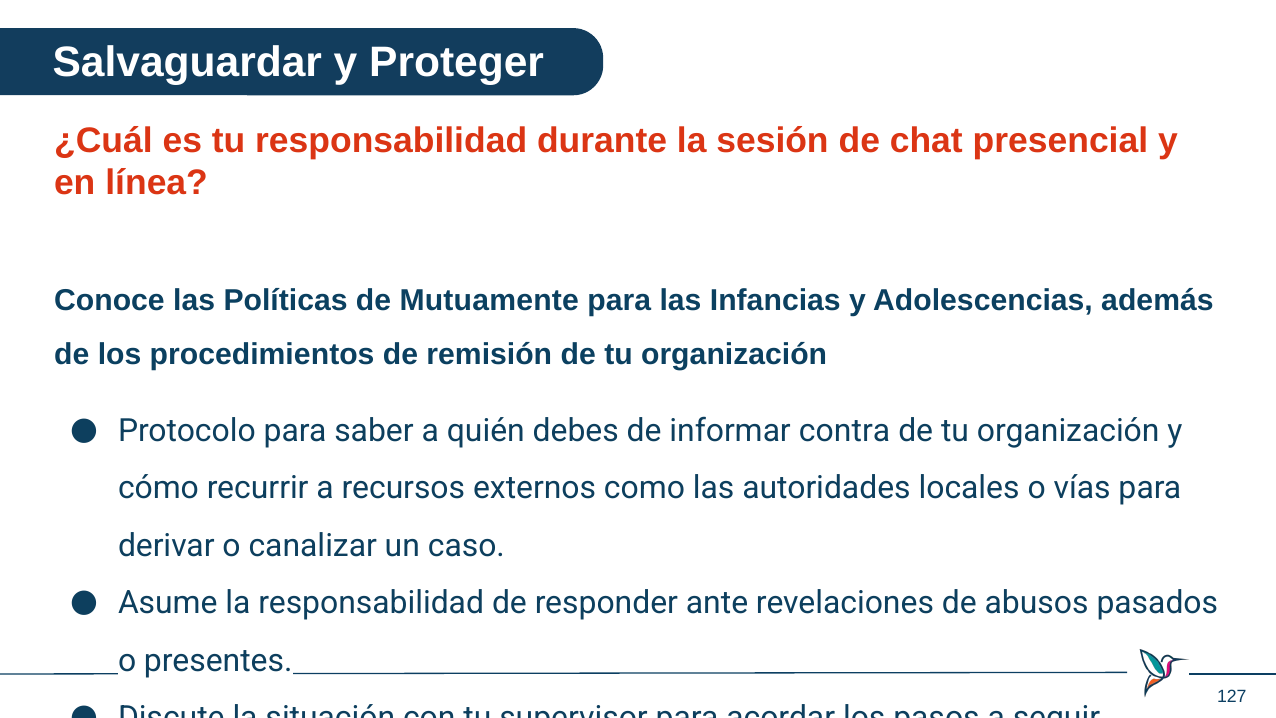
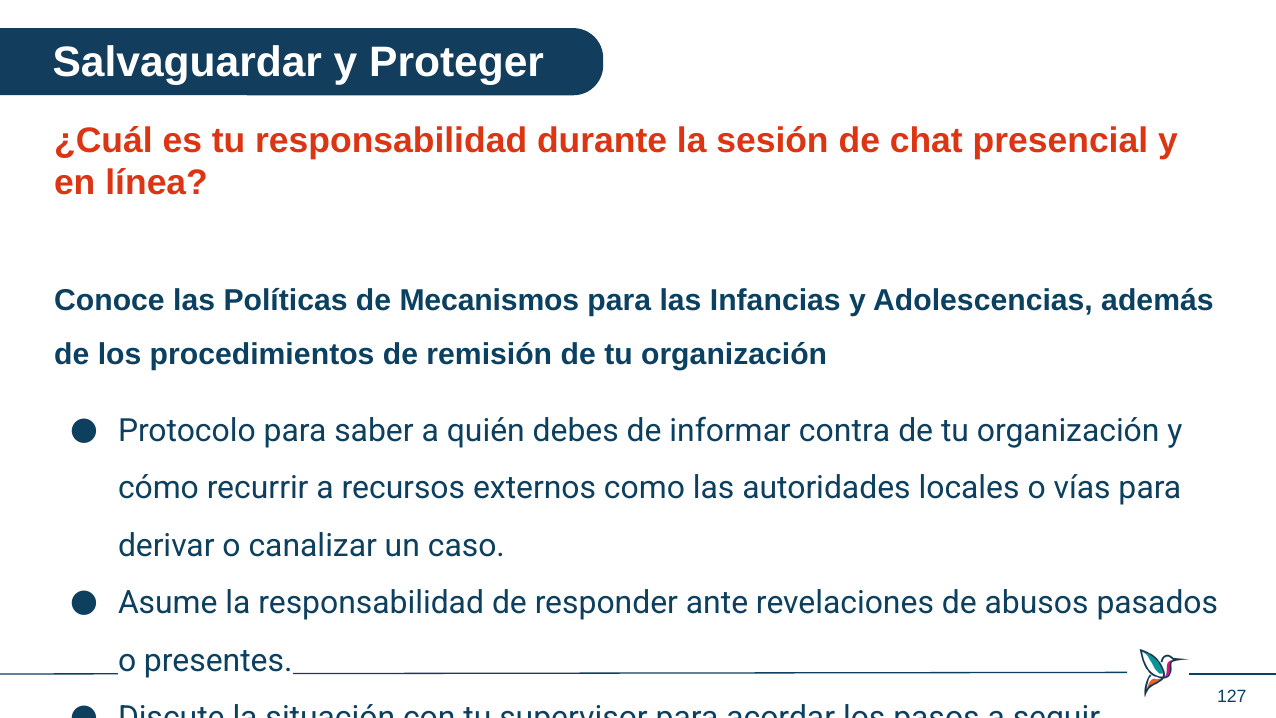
Mutuamente: Mutuamente -> Mecanismos
